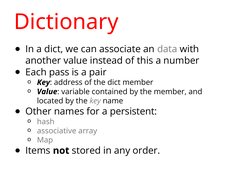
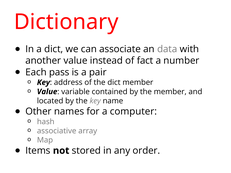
this: this -> fact
persistent: persistent -> computer
